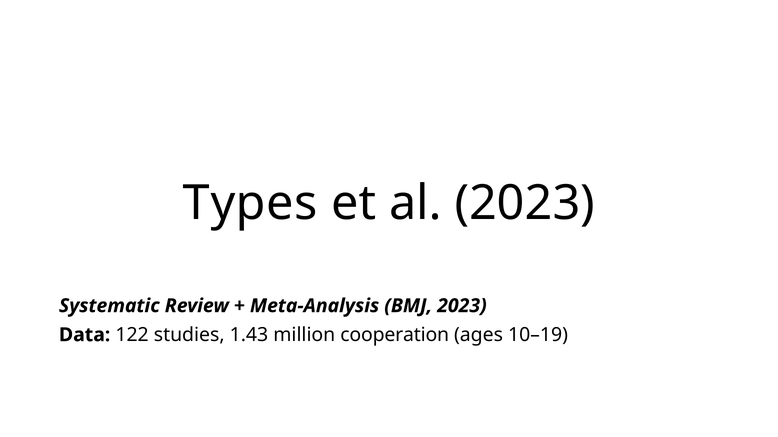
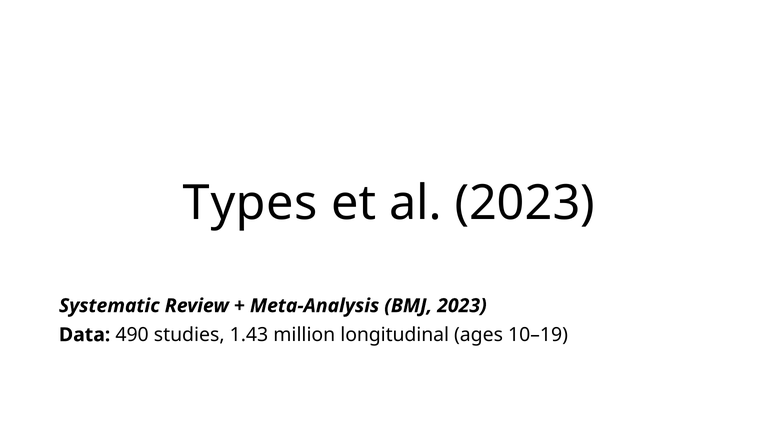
122: 122 -> 490
cooperation: cooperation -> longitudinal
